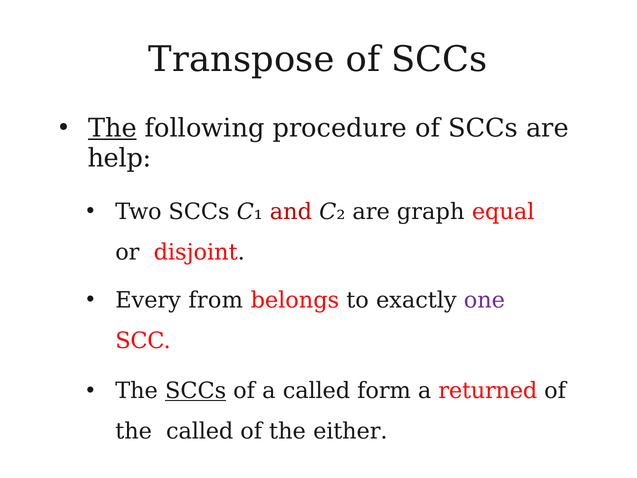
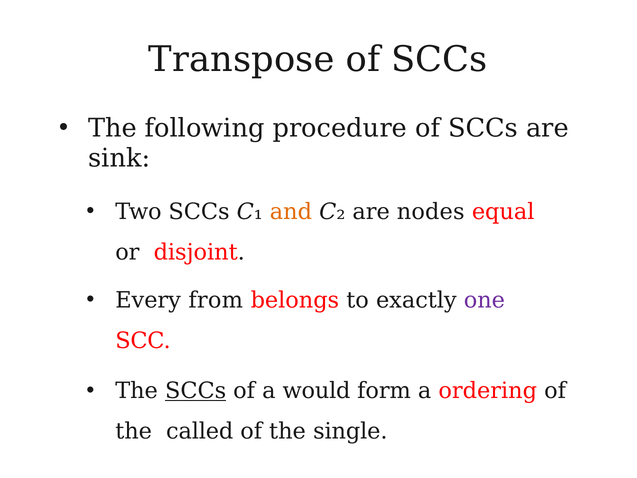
The at (112, 128) underline: present -> none
help: help -> sink
and colour: red -> orange
graph: graph -> nodes
a called: called -> would
returned: returned -> ordering
either: either -> single
